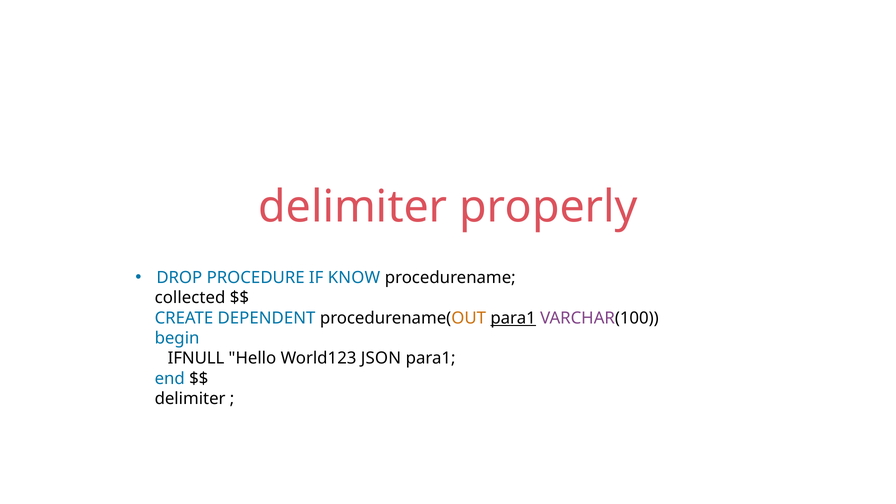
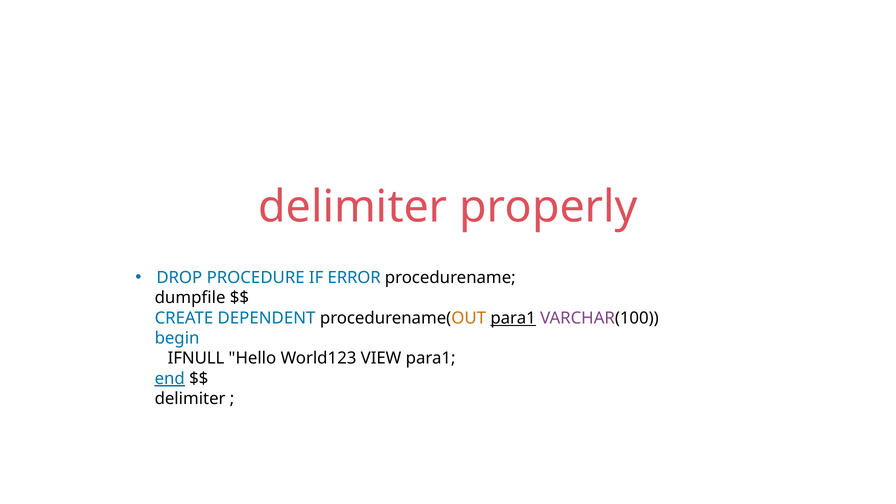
KNOW: KNOW -> ERROR
collected: collected -> dumpfile
JSON: JSON -> VIEW
end underline: none -> present
